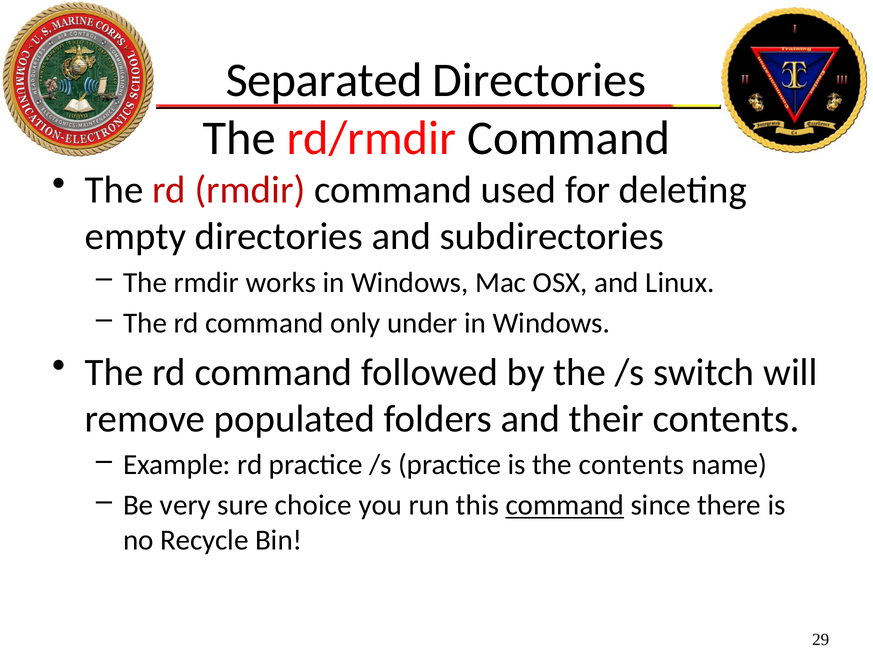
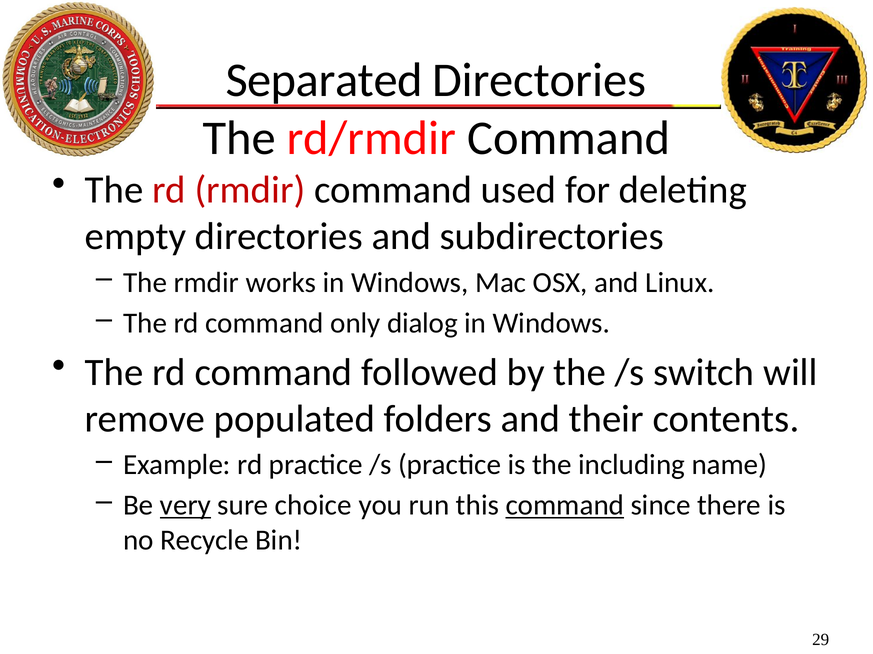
under: under -> dialog
the contents: contents -> including
very underline: none -> present
